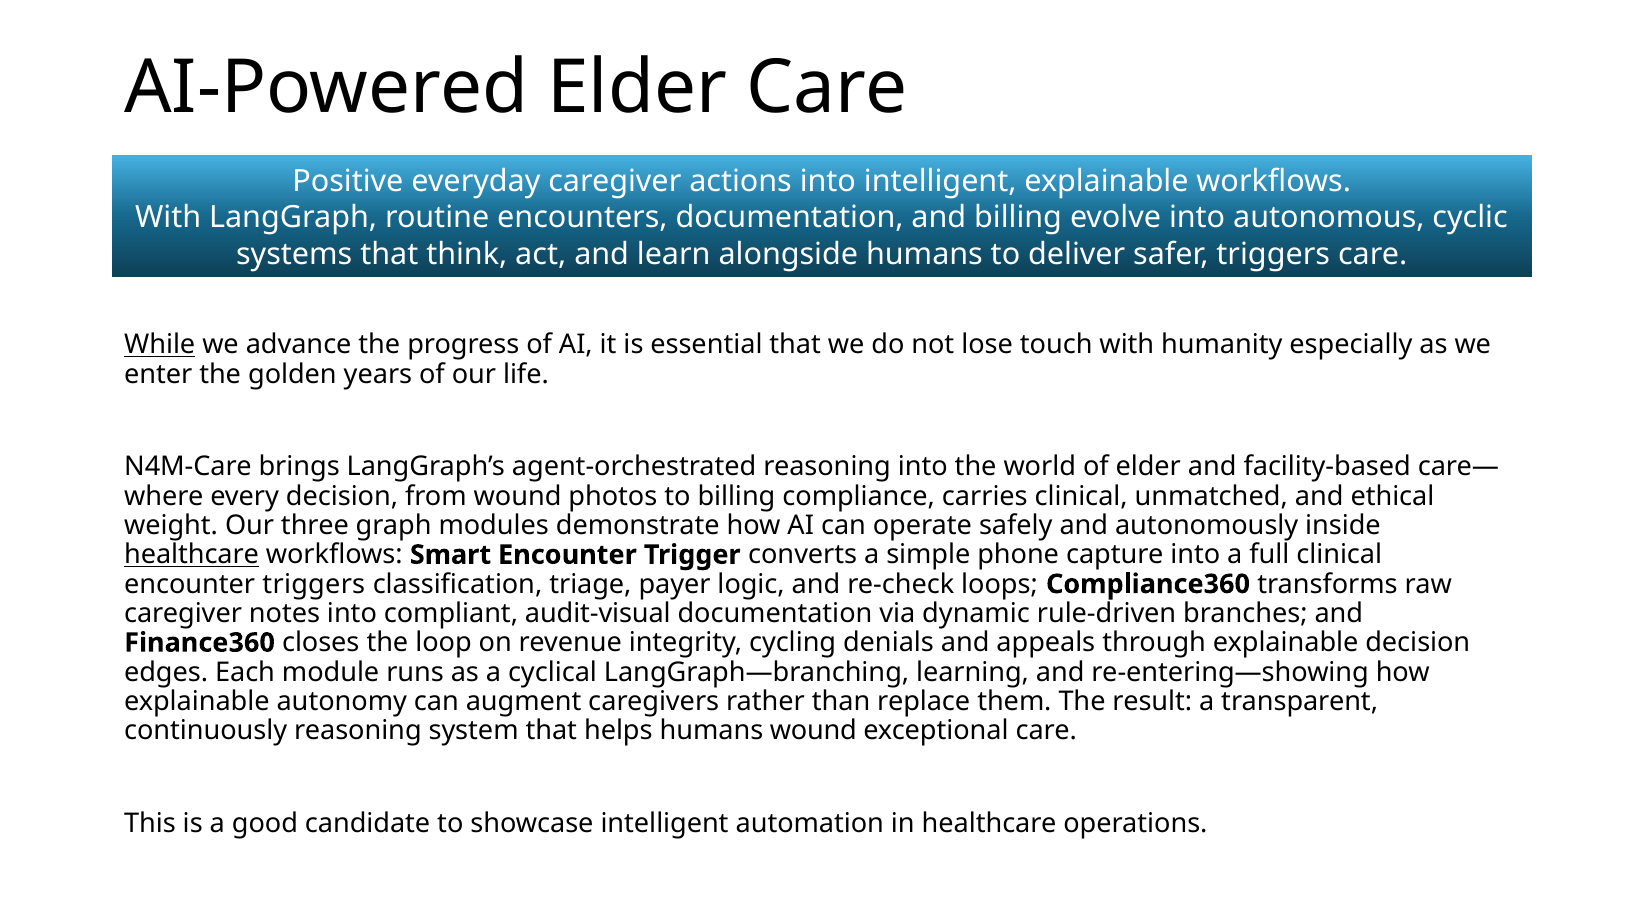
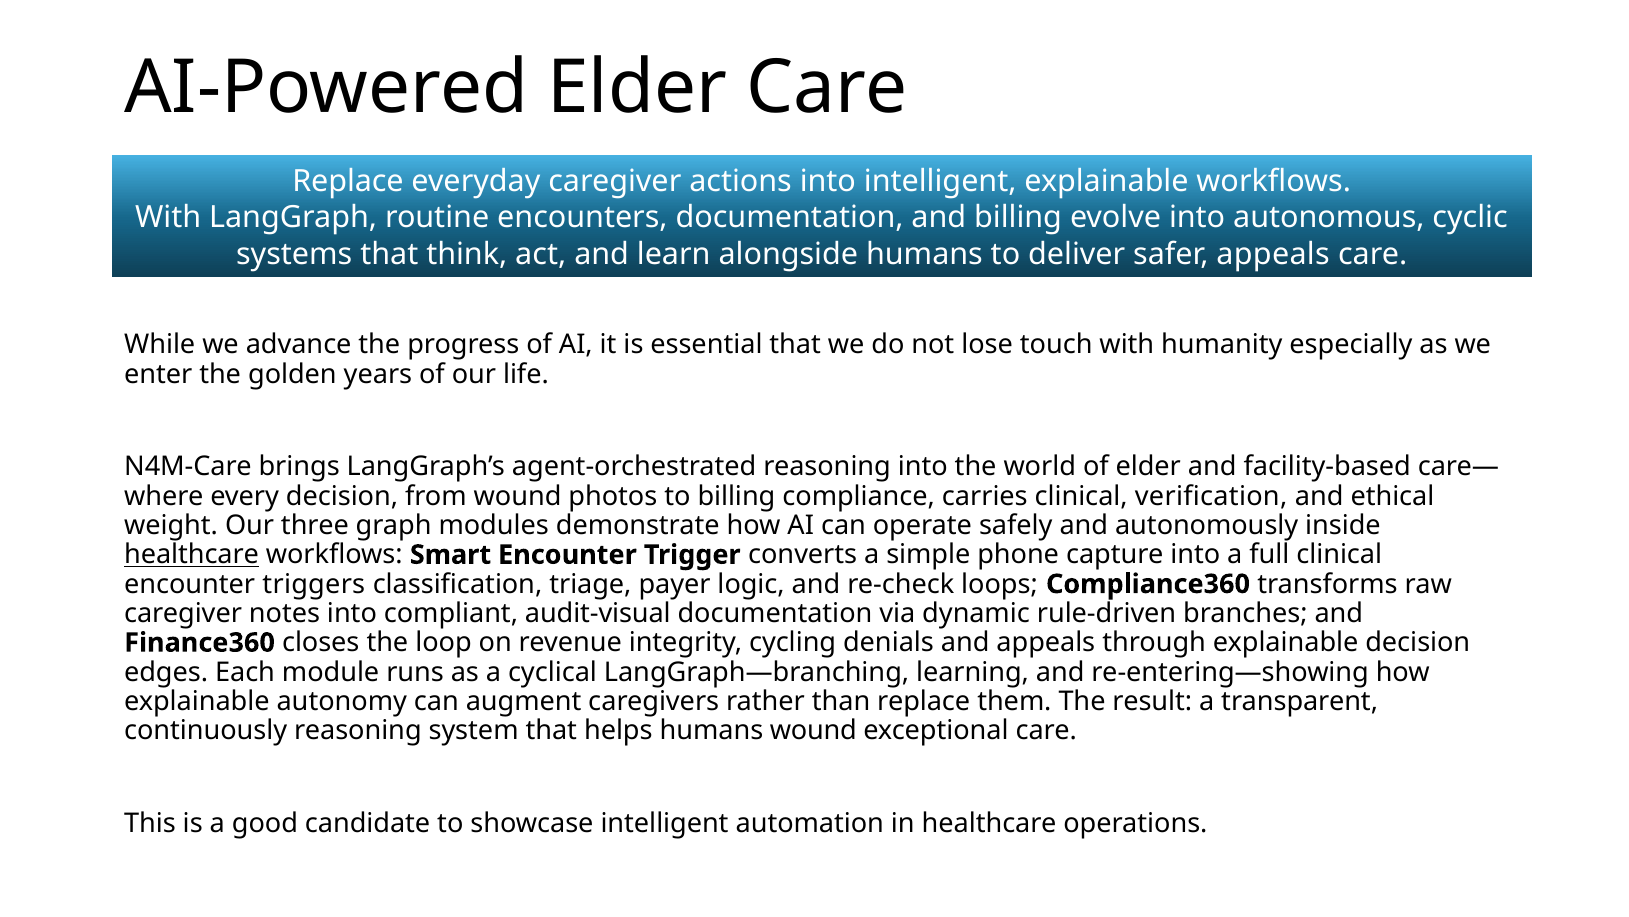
Positive at (348, 181): Positive -> Replace
safer triggers: triggers -> appeals
While underline: present -> none
unmatched: unmatched -> verification
